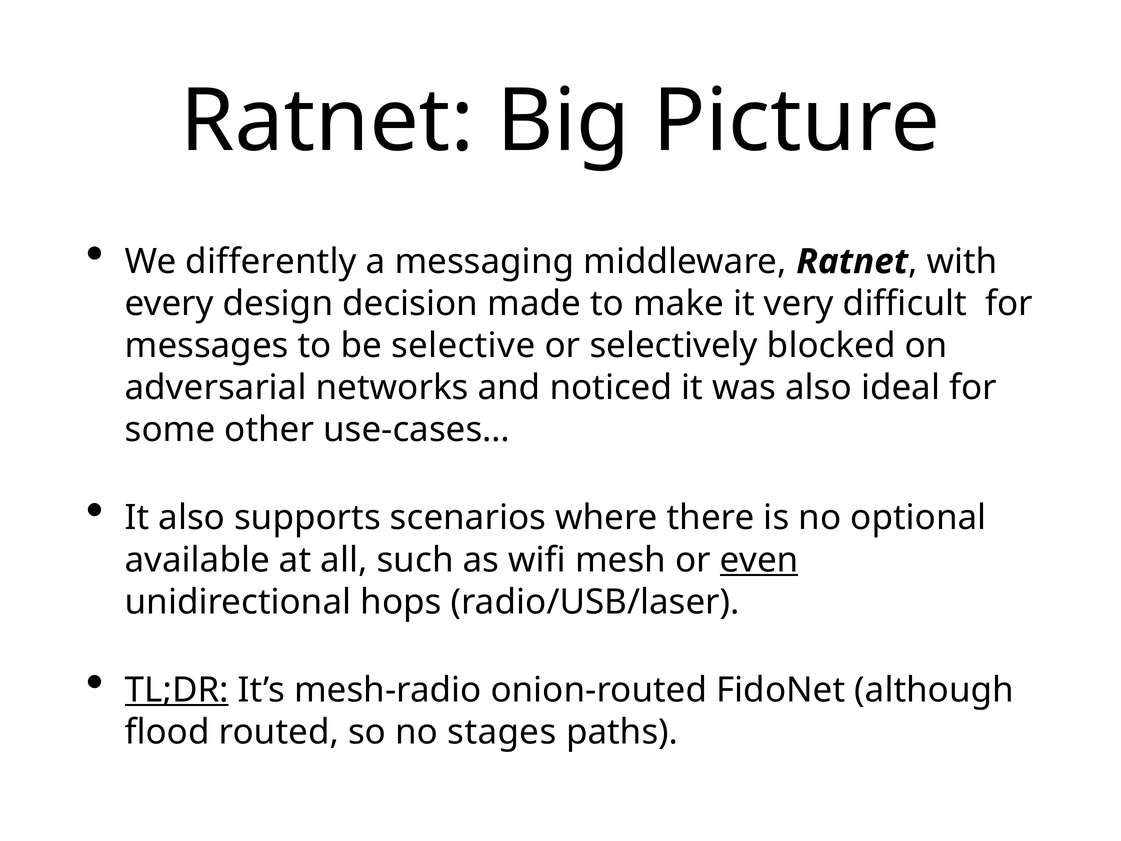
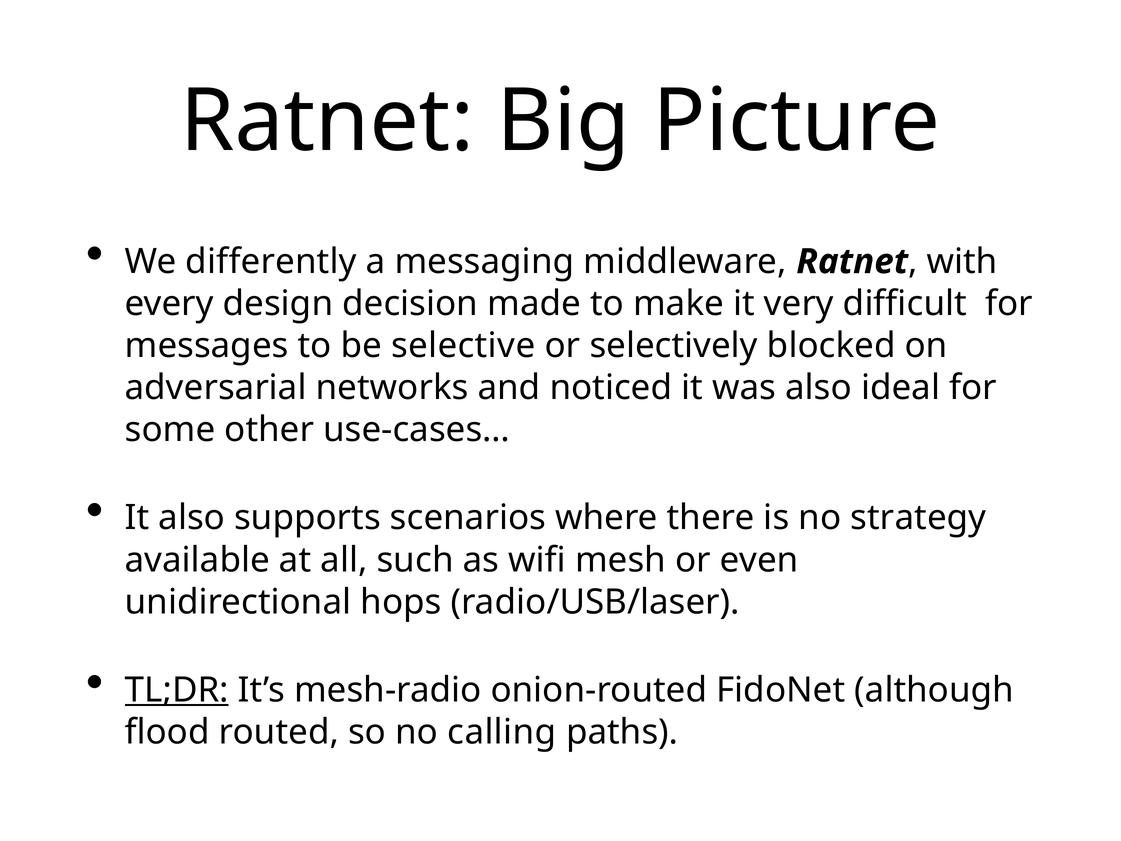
optional: optional -> strategy
even underline: present -> none
stages: stages -> calling
